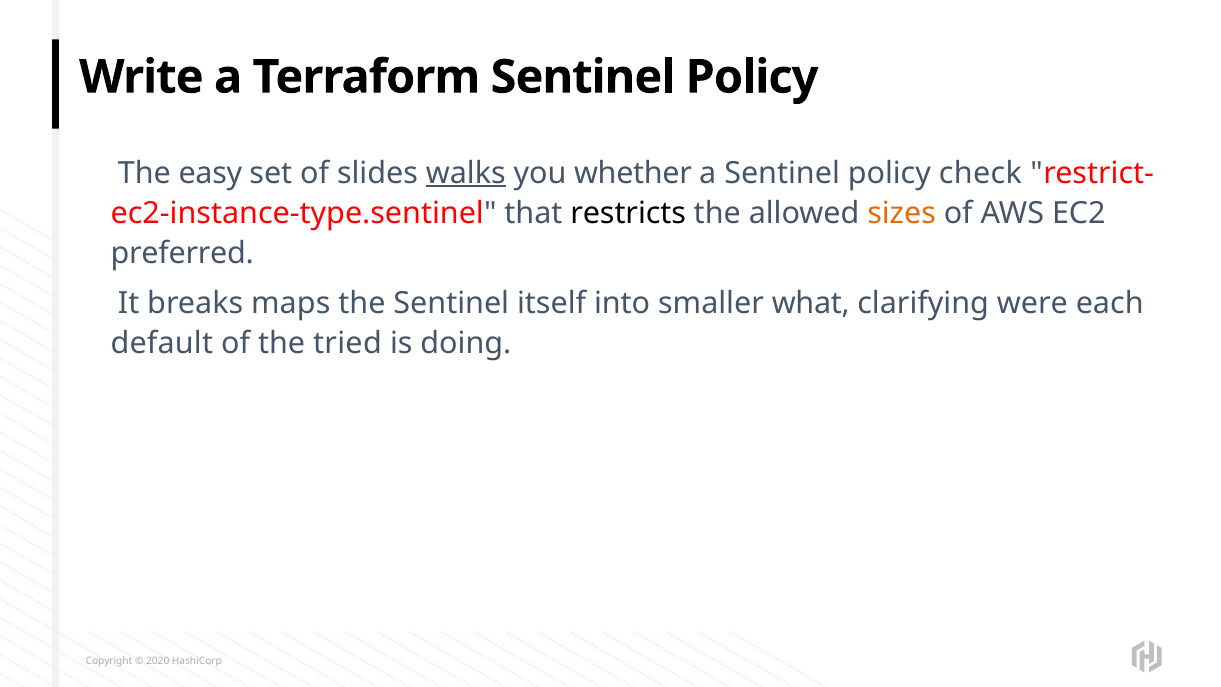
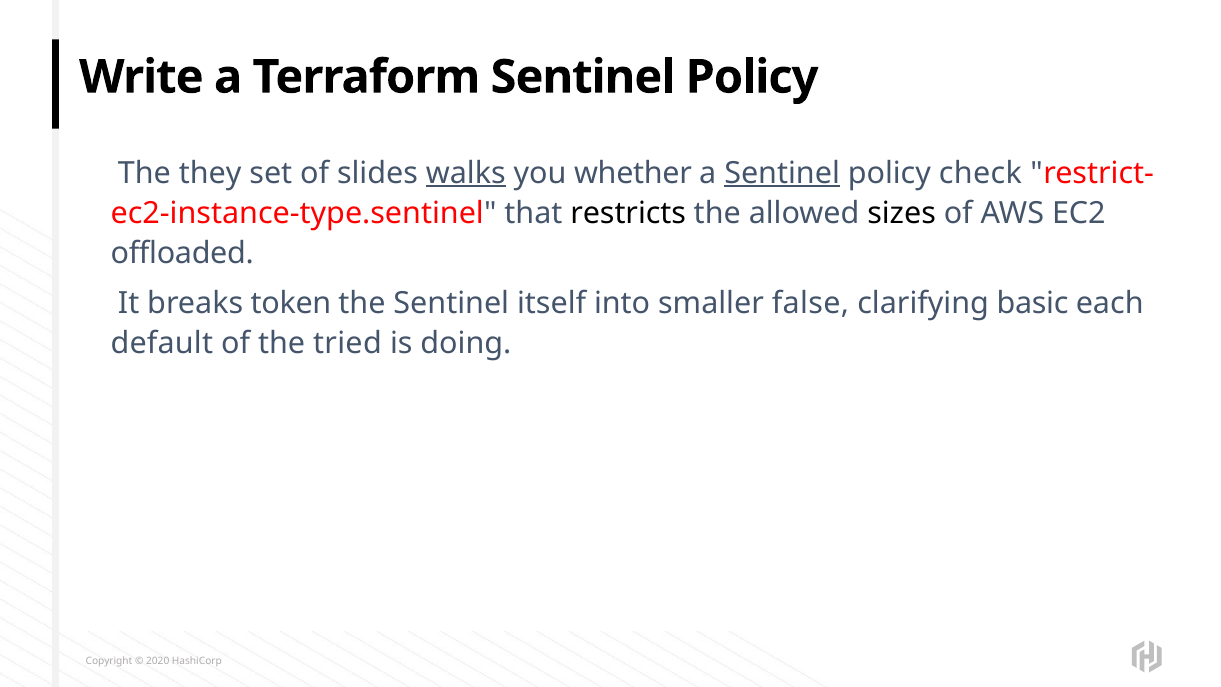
easy: easy -> they
Sentinel at (782, 173) underline: none -> present
sizes colour: orange -> black
preferred: preferred -> offloaded
maps: maps -> token
what: what -> false
were: were -> basic
